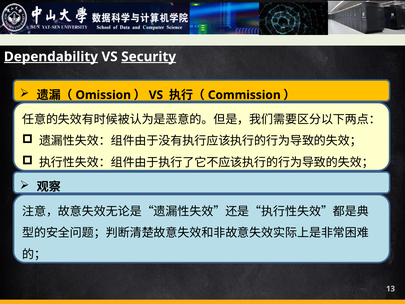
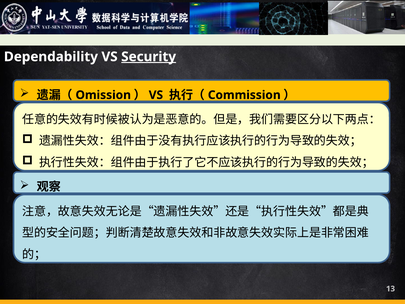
Dependability underline: present -> none
